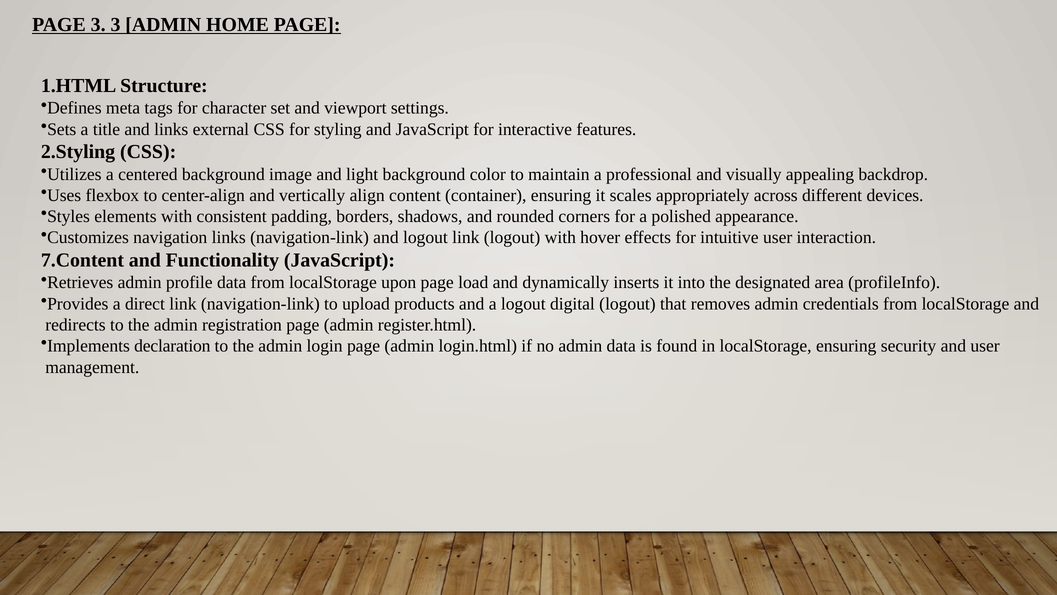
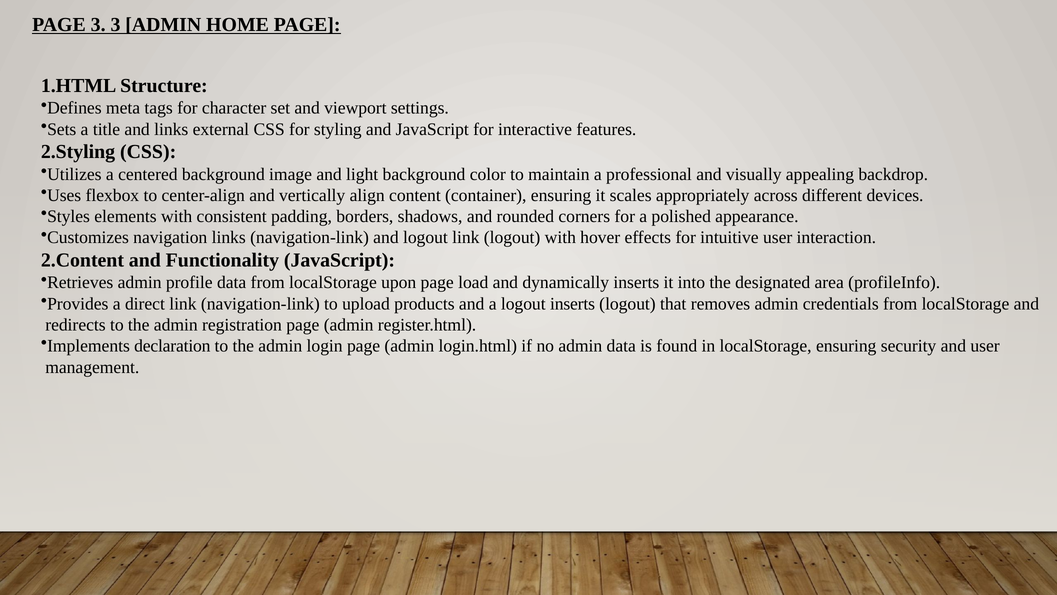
7.Content: 7.Content -> 2.Content
logout digital: digital -> inserts
